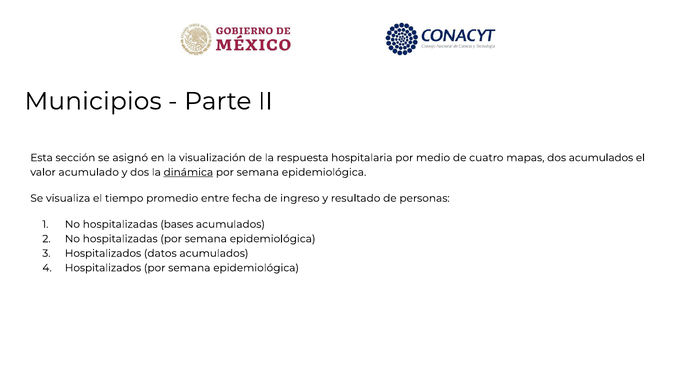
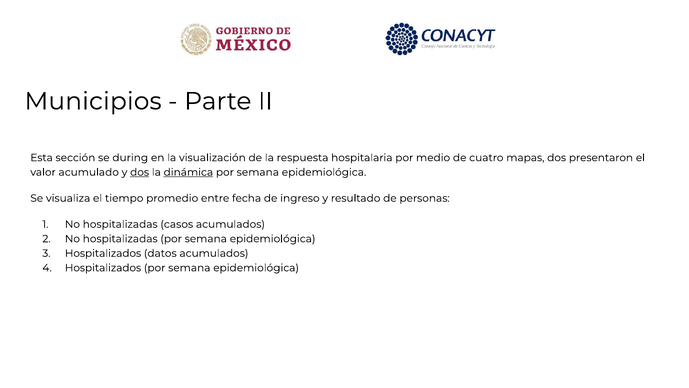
asignó: asignó -> during
dos acumulados: acumulados -> presentaron
dos at (140, 172) underline: none -> present
bases: bases -> casos
